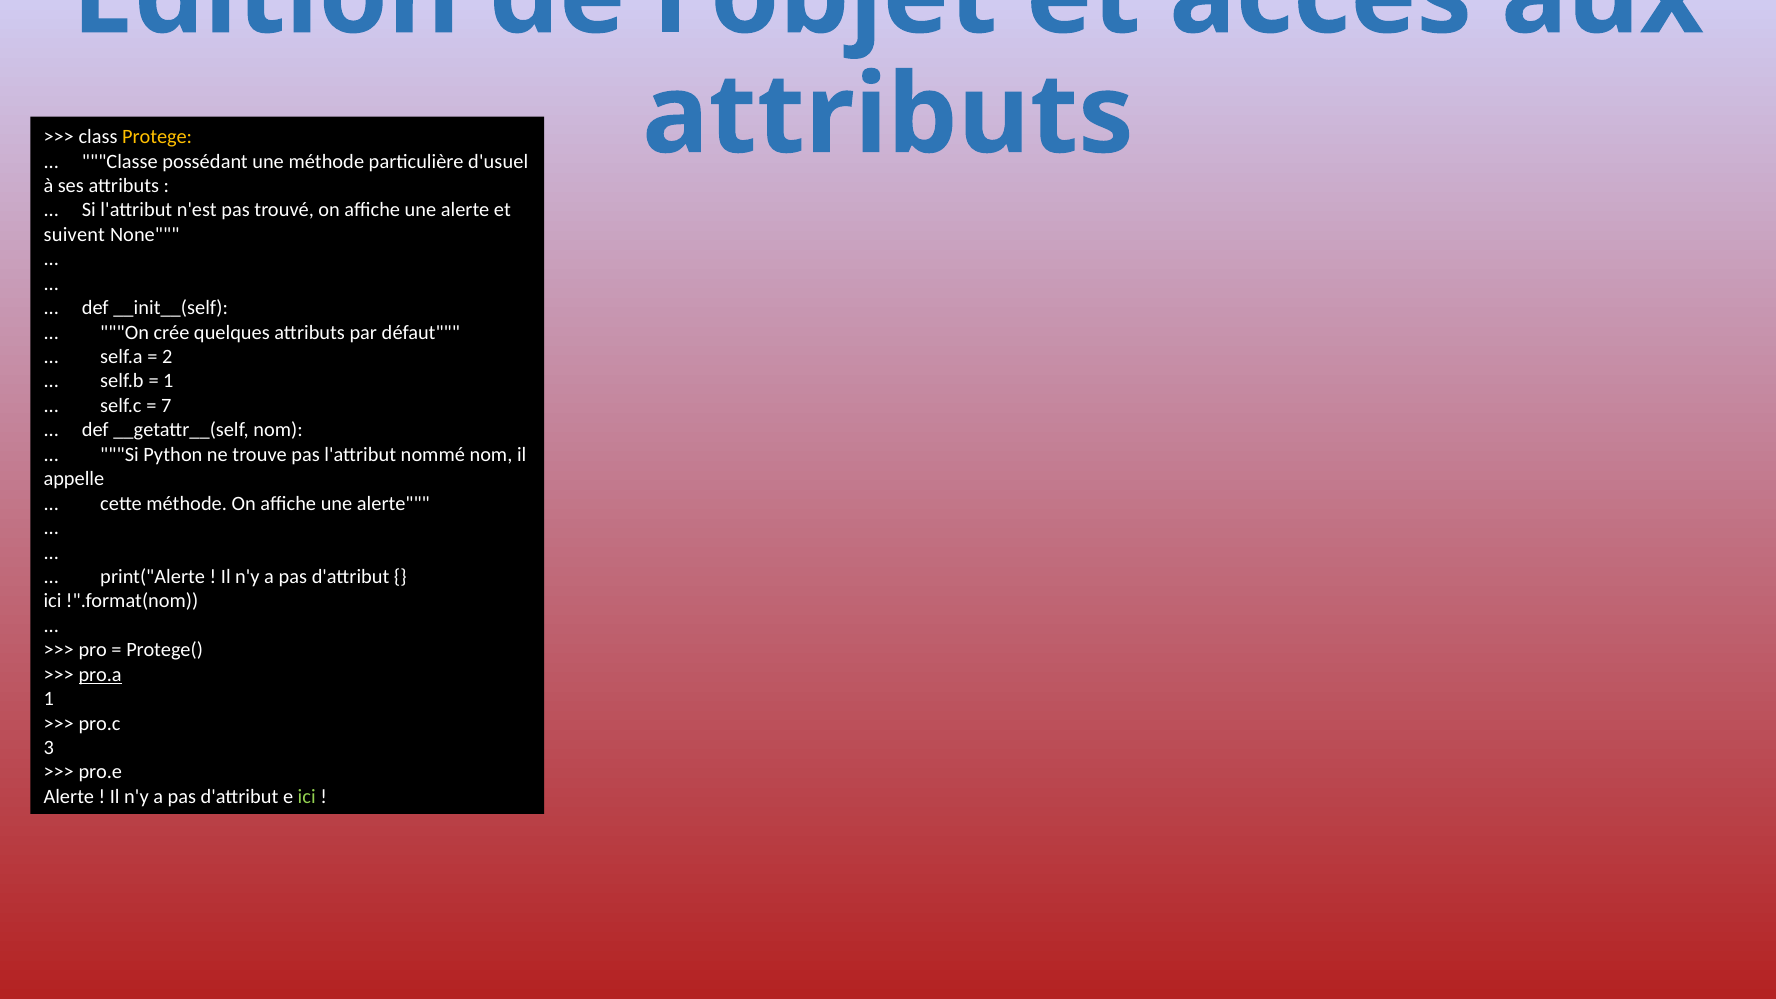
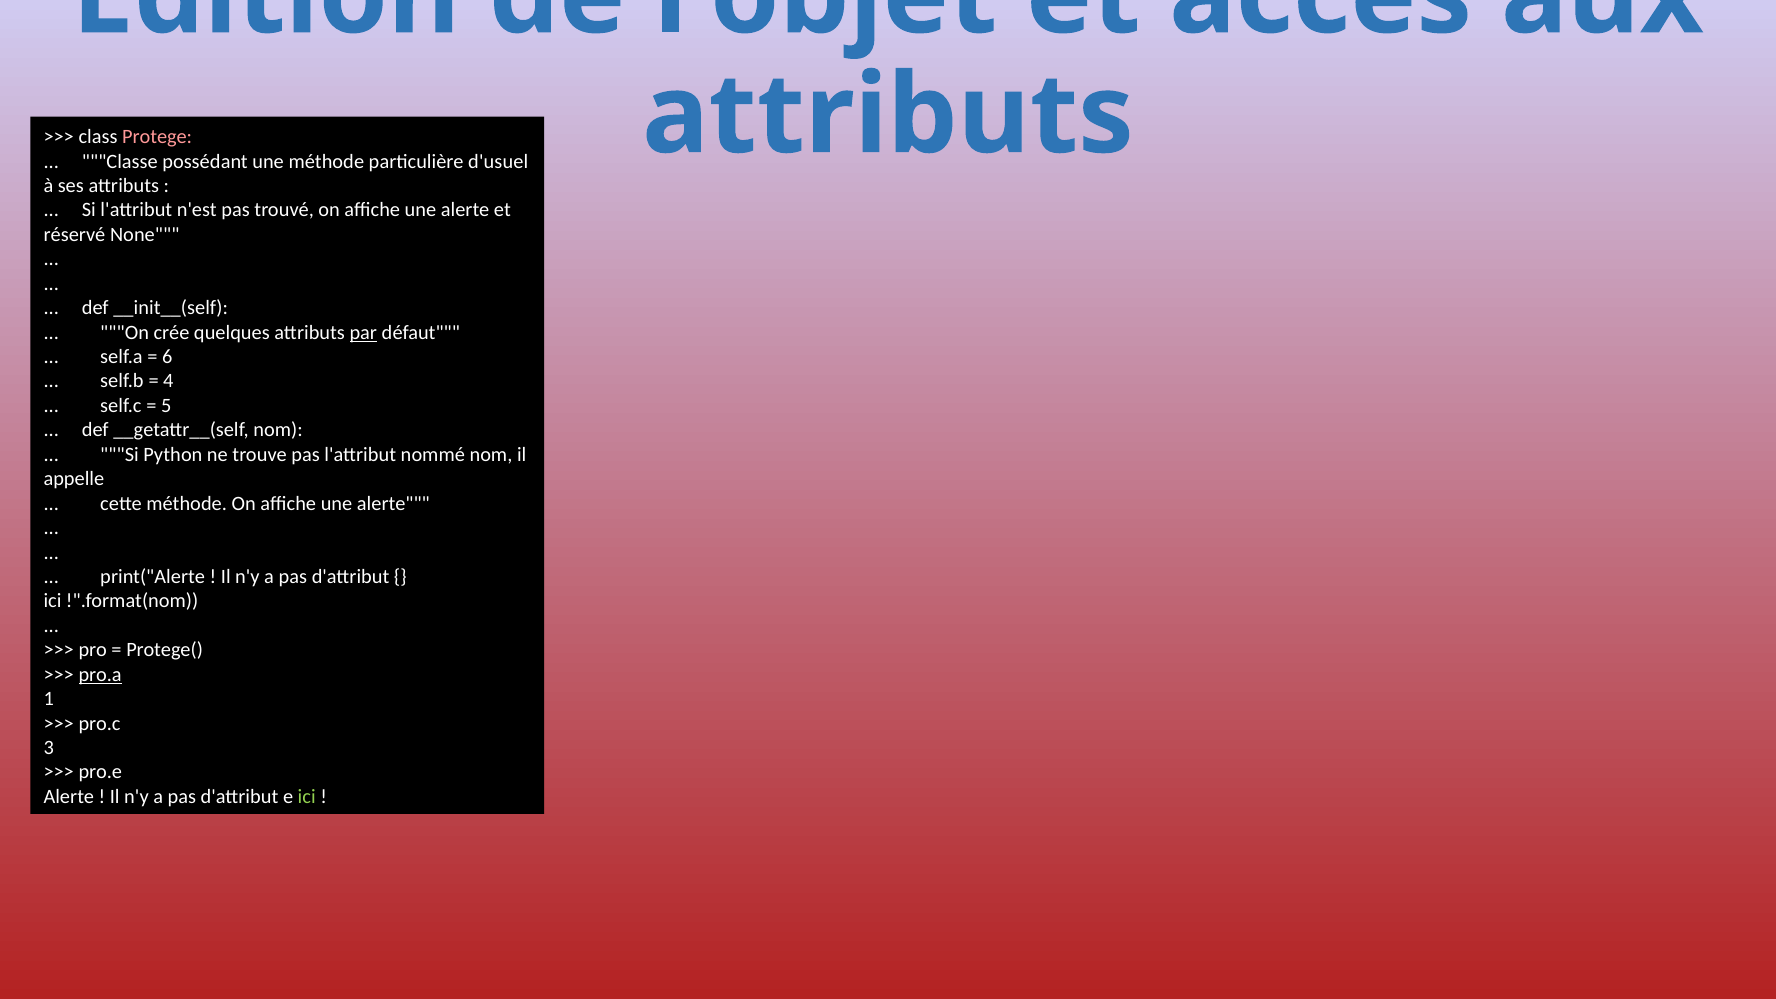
Protege colour: yellow -> pink
suivent: suivent -> réservé
par underline: none -> present
2: 2 -> 6
1 at (168, 381): 1 -> 4
7: 7 -> 5
